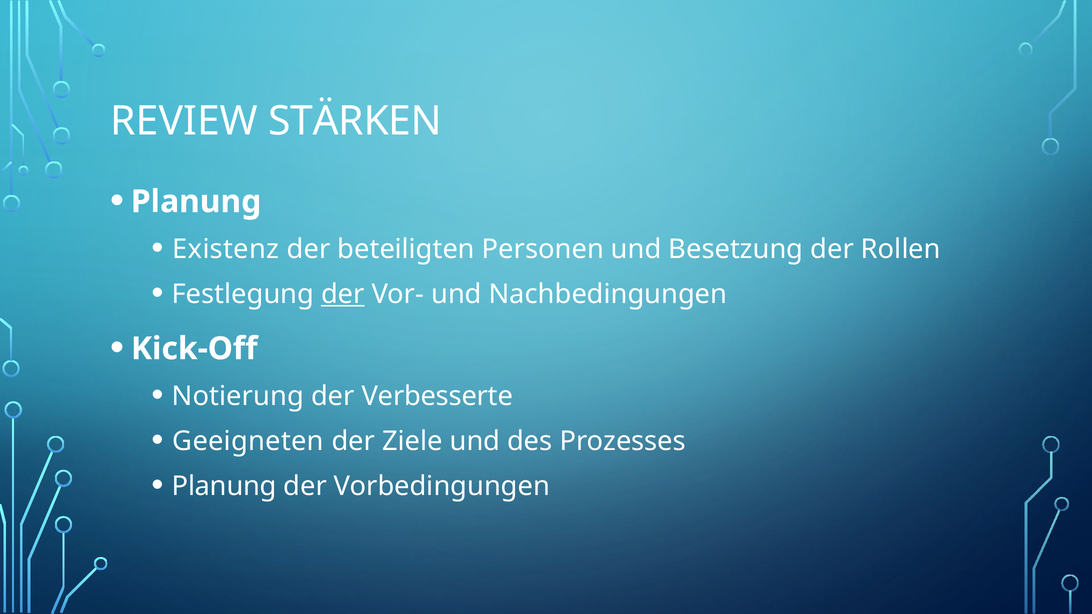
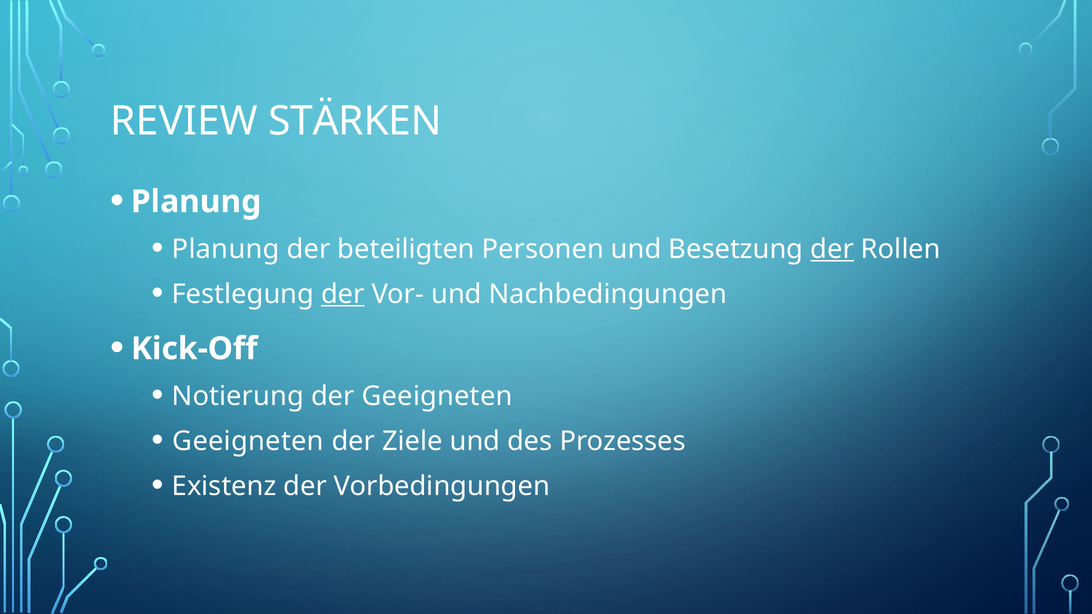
Existenz at (226, 249): Existenz -> Planung
der at (832, 249) underline: none -> present
der Verbesserte: Verbesserte -> Geeigneten
Planung at (224, 486): Planung -> Existenz
